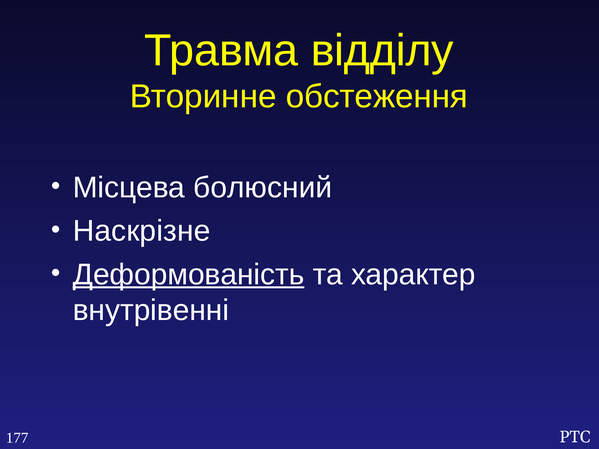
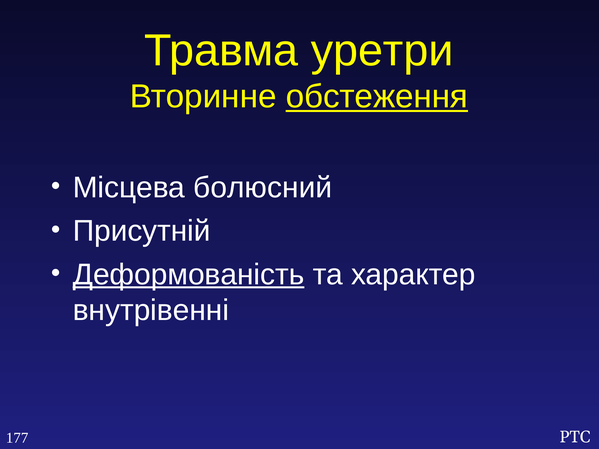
відділу: відділу -> уретри
обстеження underline: none -> present
Наскрізне: Наскрізне -> Присутній
